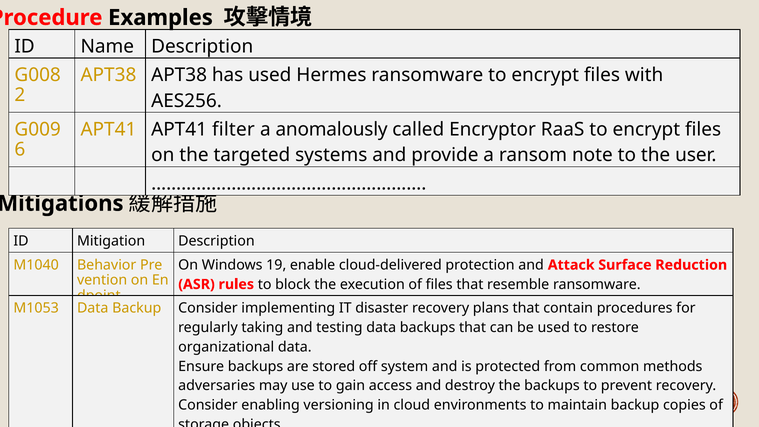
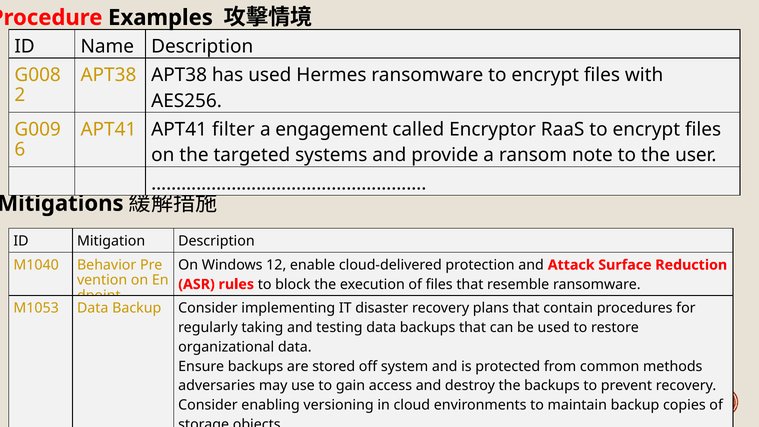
anomalously: anomalously -> engagement
19: 19 -> 12
